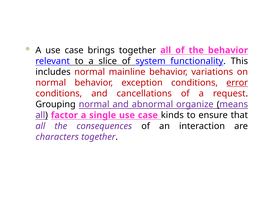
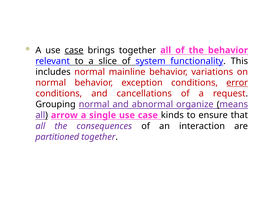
case at (74, 50) underline: none -> present
factor: factor -> arrow
characters: characters -> partitioned
